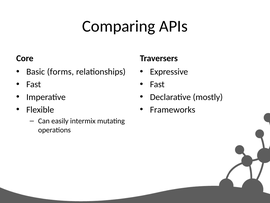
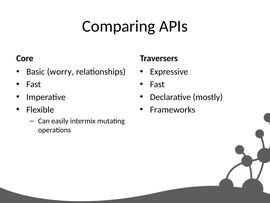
forms: forms -> worry
